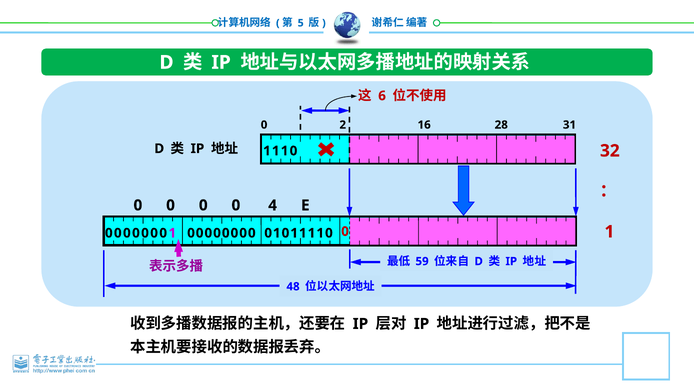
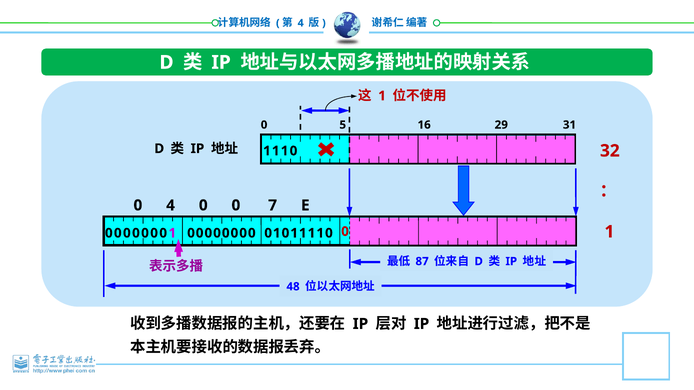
5 at (301, 23): 5 -> 4
6 at (382, 96): 6 -> 1
2: 2 -> 5
28: 28 -> 29
0 at (171, 206): 0 -> 4
4: 4 -> 7
59: 59 -> 87
